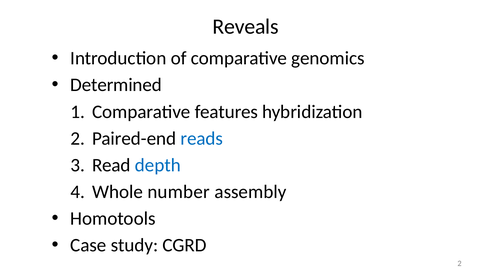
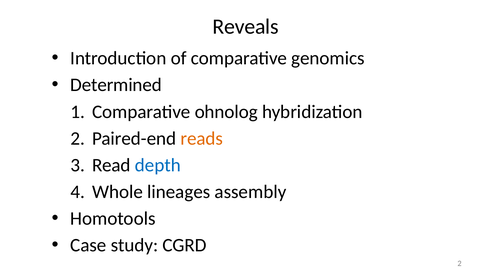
features: features -> ohnolog
reads colour: blue -> orange
number: number -> lineages
